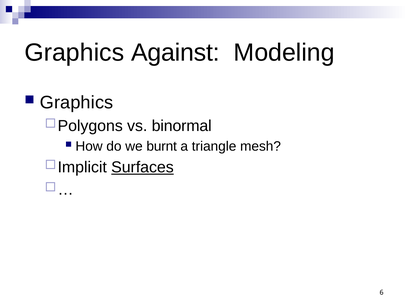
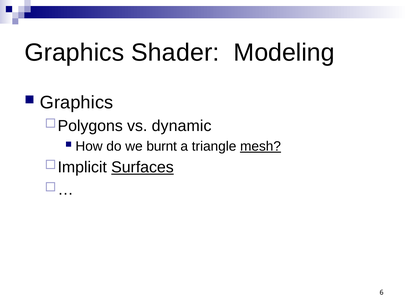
Against: Against -> Shader
binormal: binormal -> dynamic
mesh underline: none -> present
